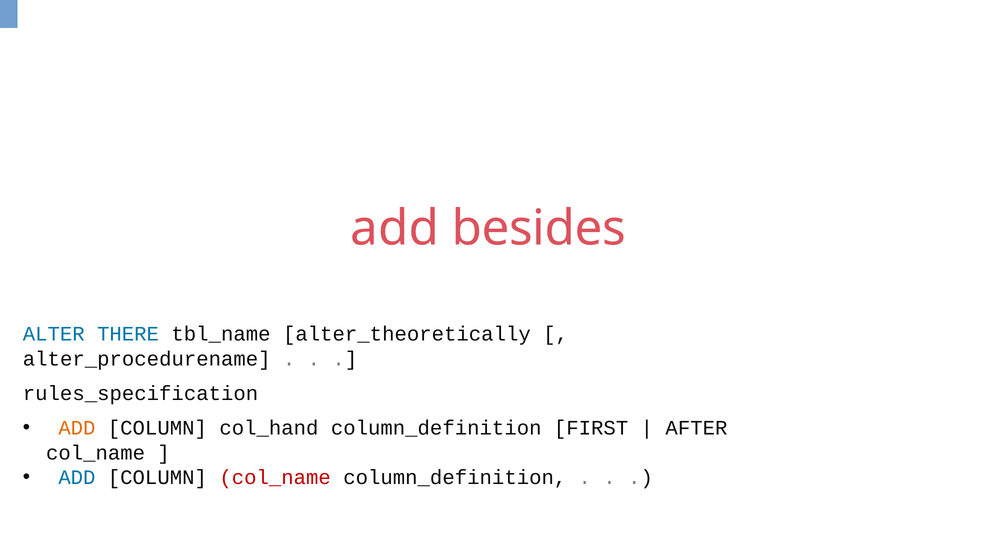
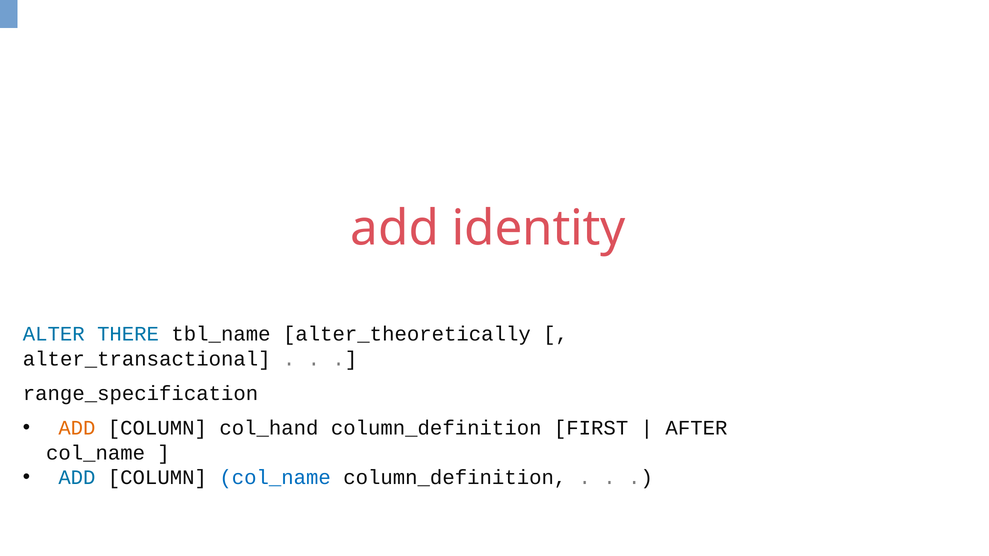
besides: besides -> identity
alter_procedurename: alter_procedurename -> alter_transactional
rules_specification: rules_specification -> range_specification
col_name at (275, 478) colour: red -> blue
